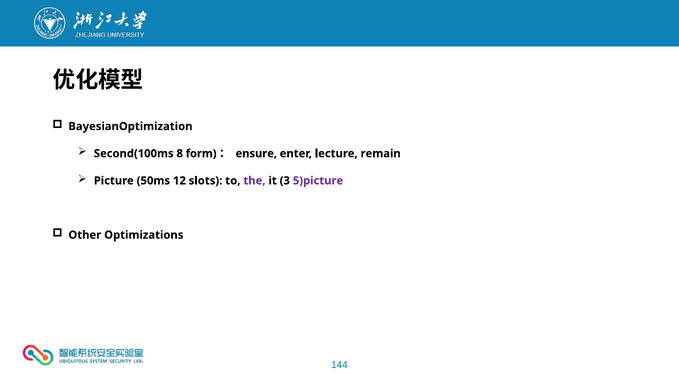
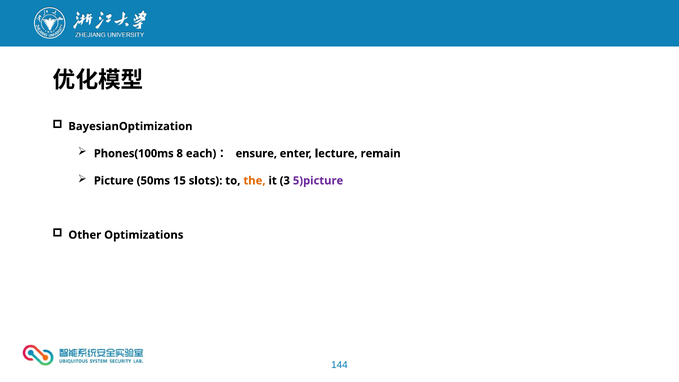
Second(100ms: Second(100ms -> Phones(100ms
form: form -> each
12: 12 -> 15
the colour: purple -> orange
